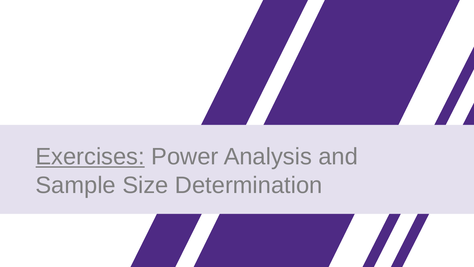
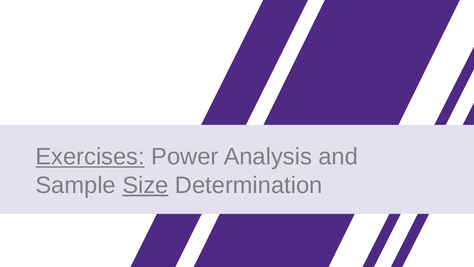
Size underline: none -> present
